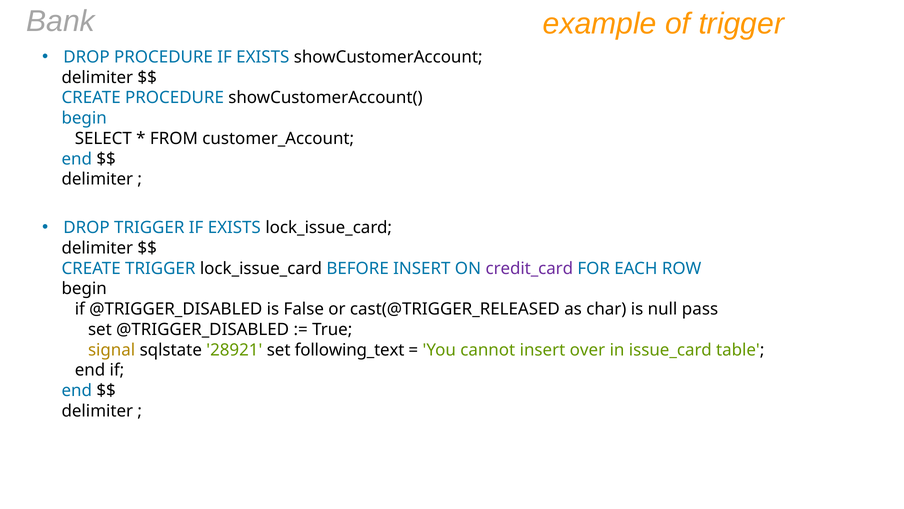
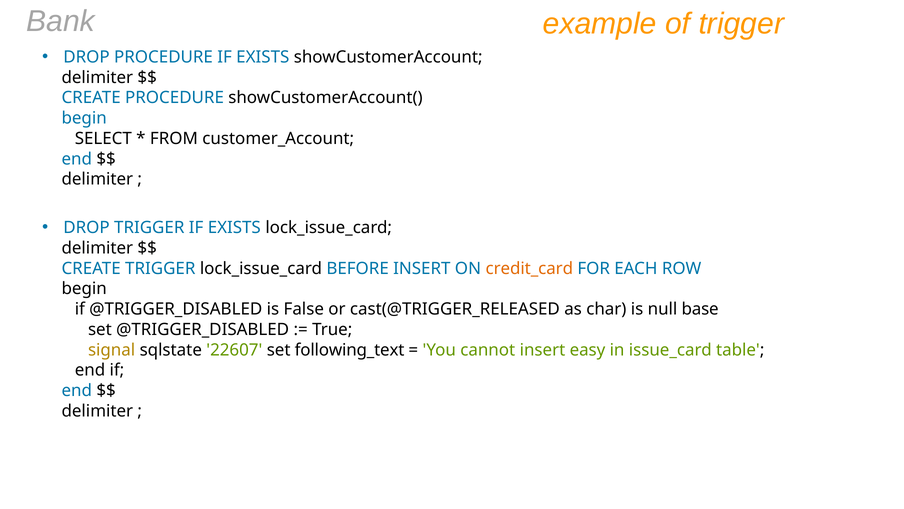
credit_card colour: purple -> orange
pass: pass -> base
28921: 28921 -> 22607
over: over -> easy
